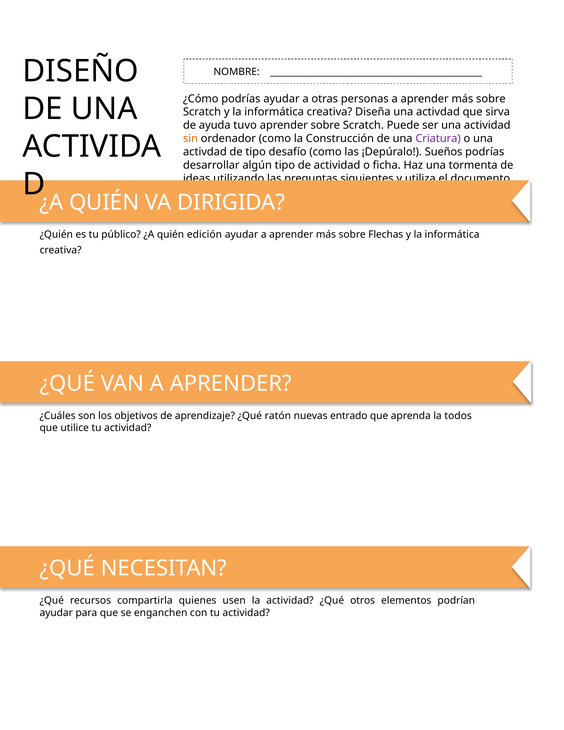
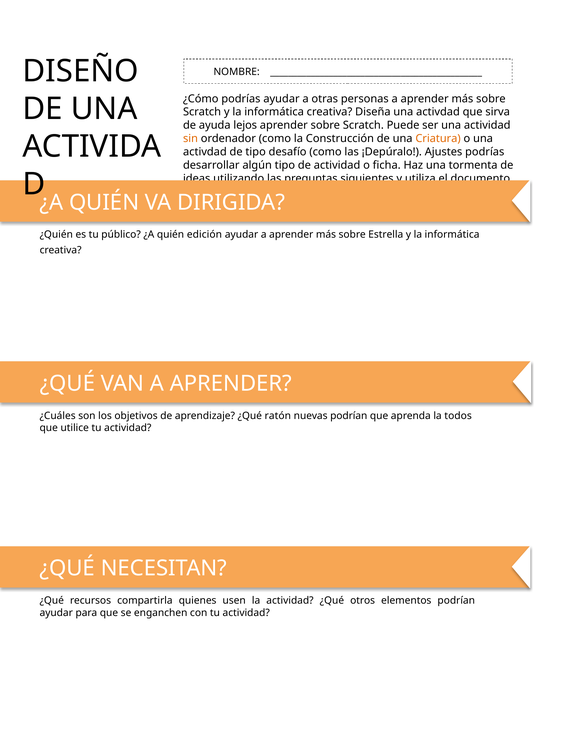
tuvo: tuvo -> lejos
Criatura colour: purple -> orange
Sueños: Sueños -> Ajustes
Flechas: Flechas -> Estrella
nuevas entrado: entrado -> podrían
